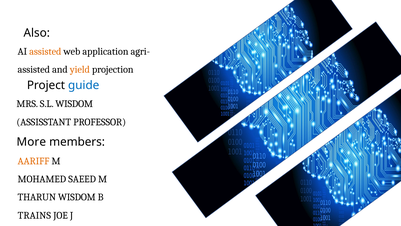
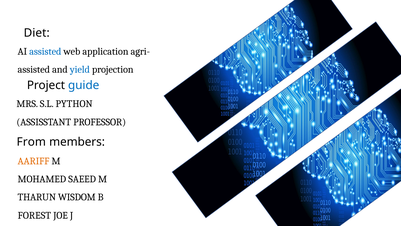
Also: Also -> Diet
assisted at (45, 51) colour: orange -> blue
yield colour: orange -> blue
S.L WISDOM: WISDOM -> PYTHON
More: More -> From
TRAINS: TRAINS -> FOREST
